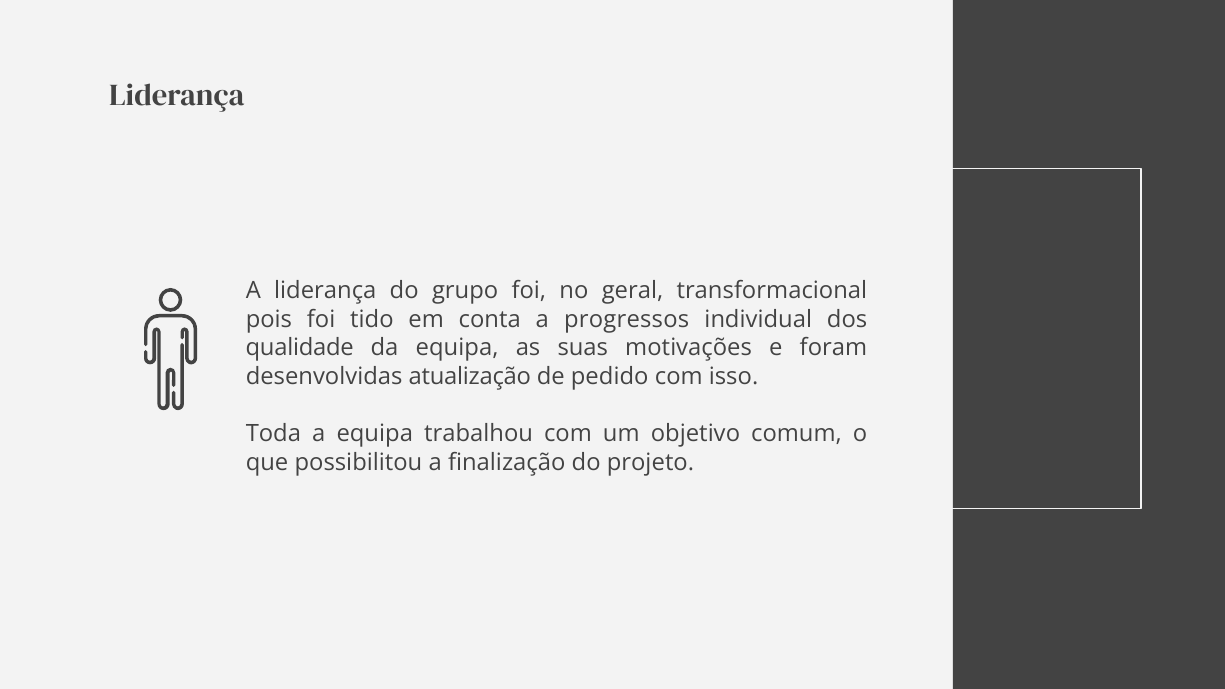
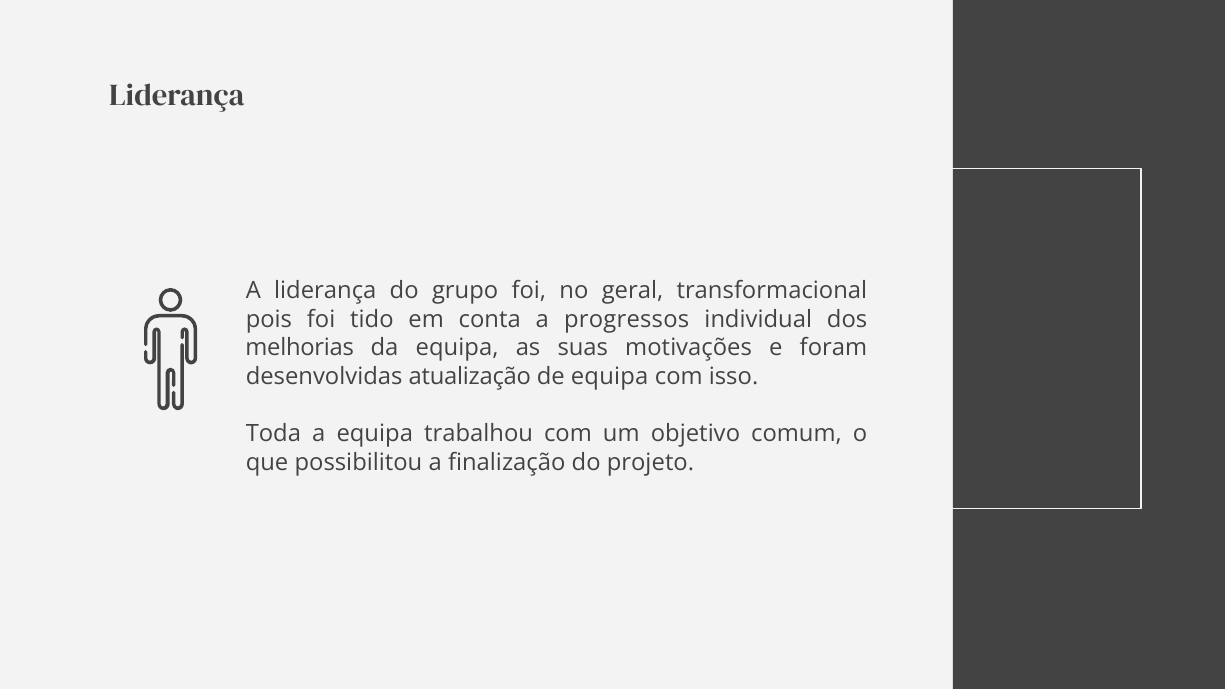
qualidade: qualidade -> melhorias
de pedido: pedido -> equipa
